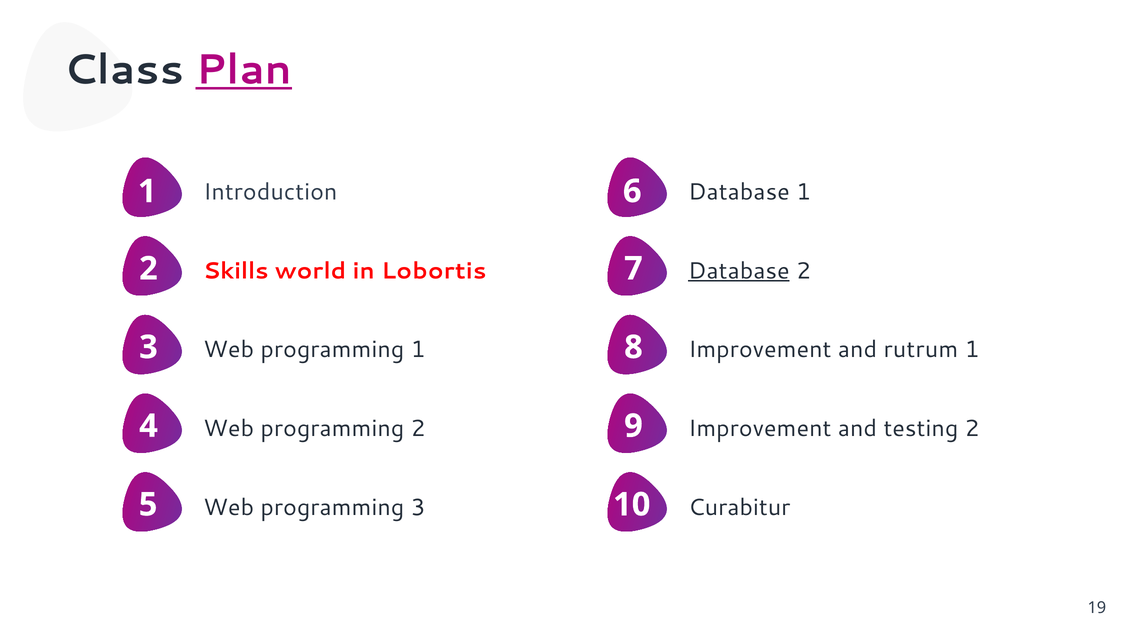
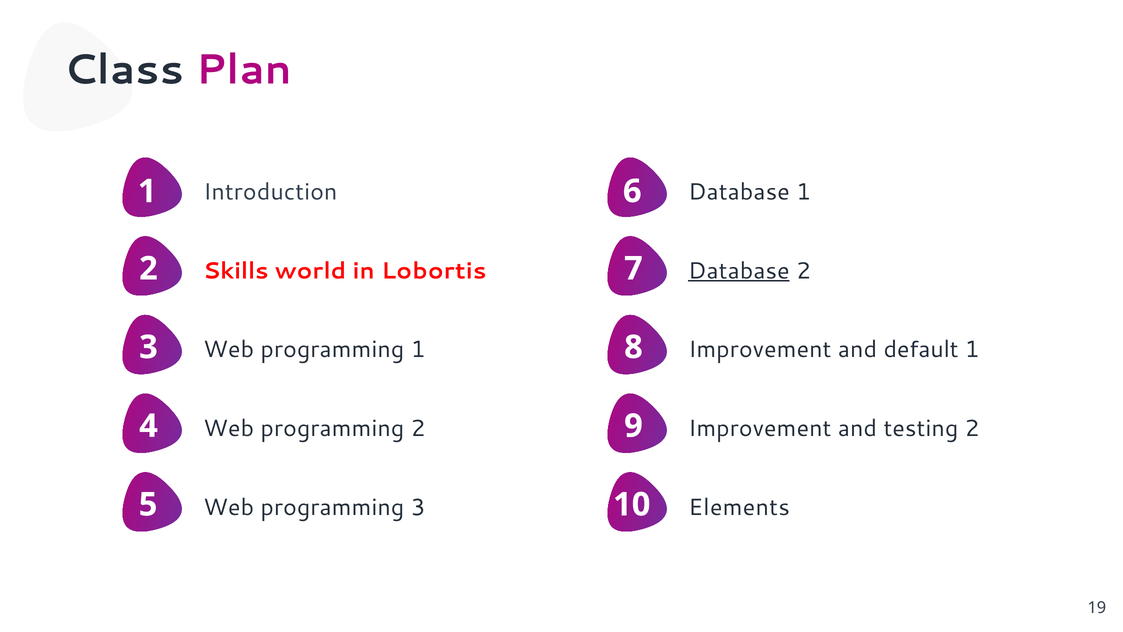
Plan underline: present -> none
rutrum: rutrum -> default
Curabitur: Curabitur -> Elements
